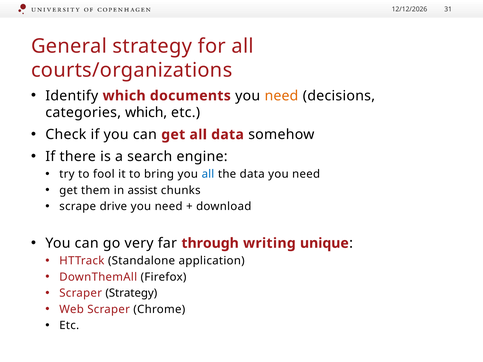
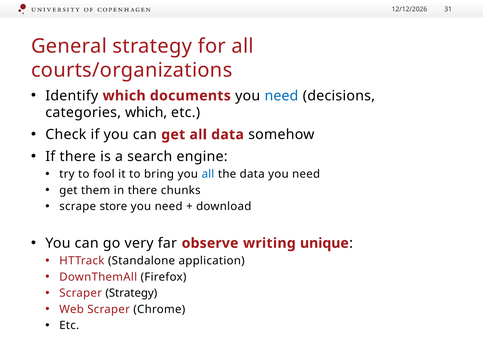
need at (281, 96) colour: orange -> blue
in assist: assist -> there
drive: drive -> store
through: through -> observe
